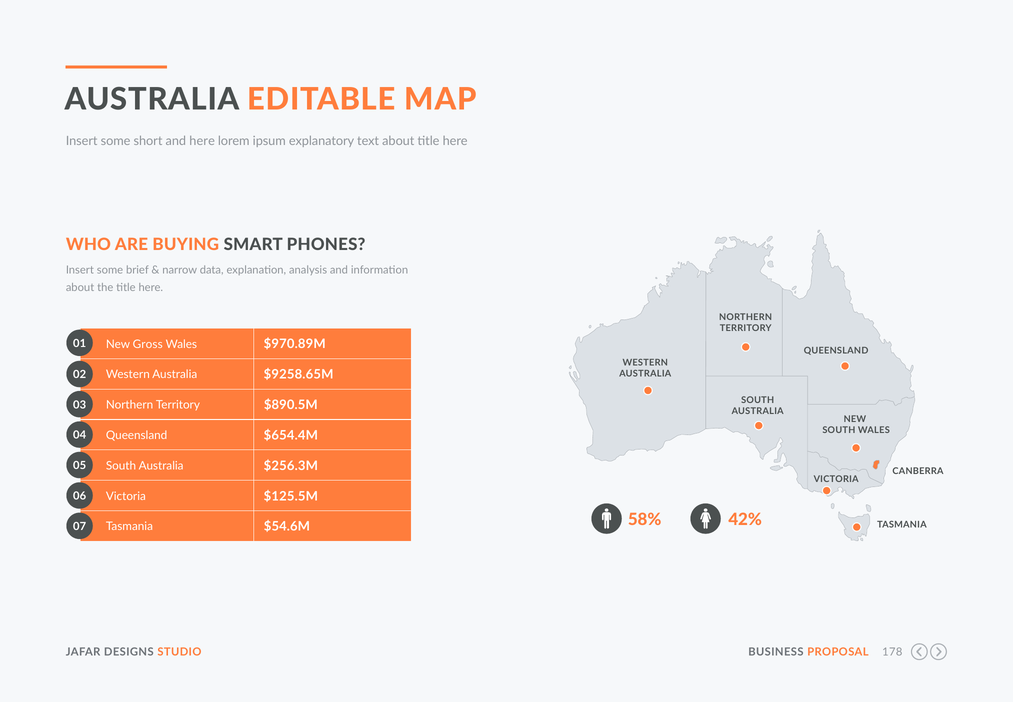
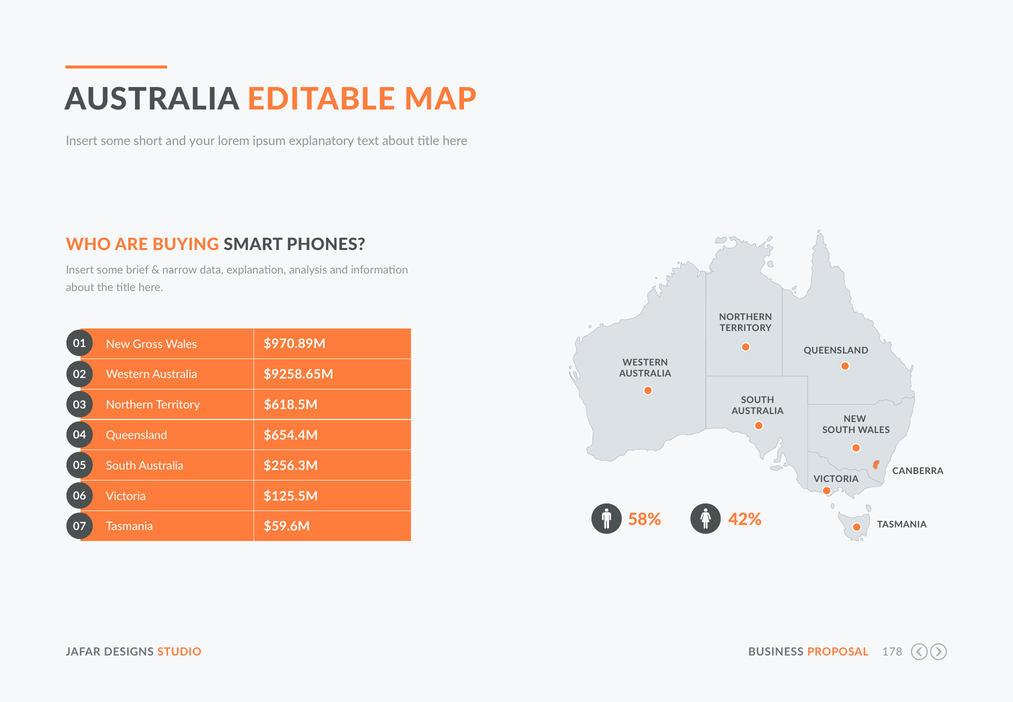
and here: here -> your
$890.5M: $890.5M -> $618.5M
$54.6M: $54.6M -> $59.6M
